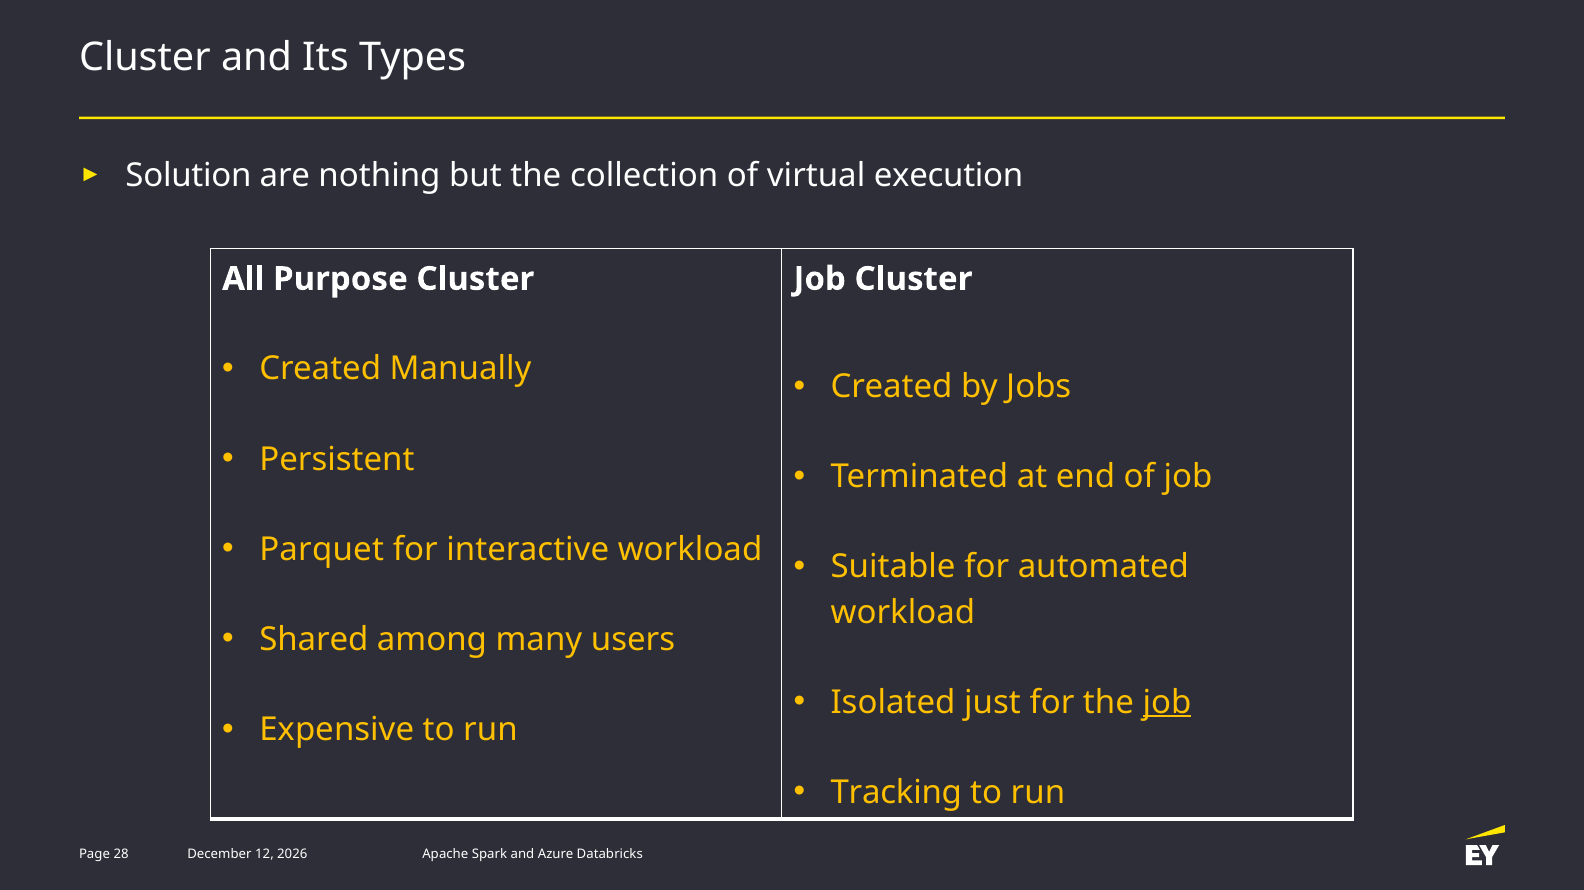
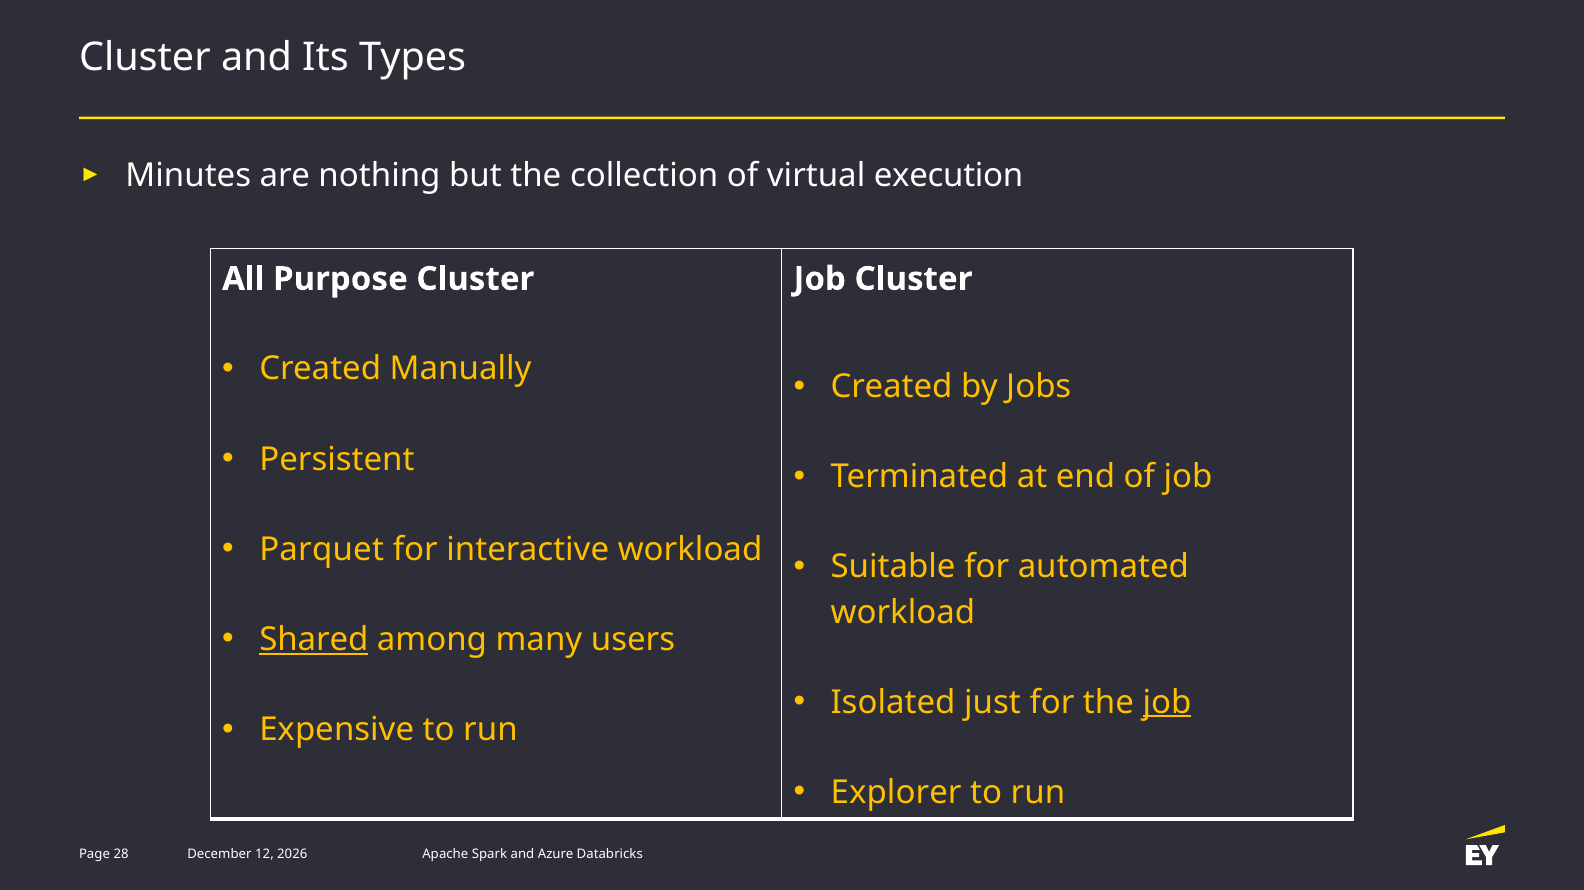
Solution: Solution -> Minutes
Shared underline: none -> present
Tracking: Tracking -> Explorer
